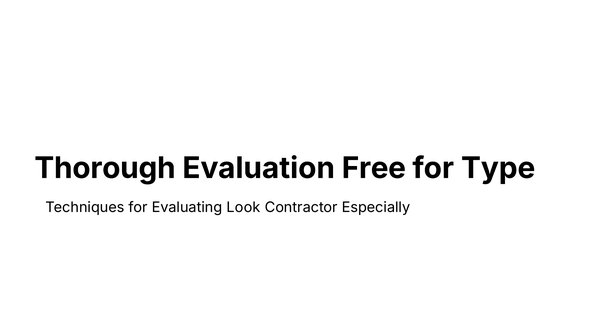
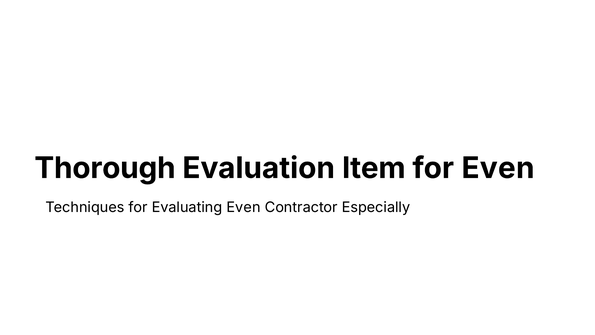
Free: Free -> Item
for Type: Type -> Even
Evaluating Look: Look -> Even
